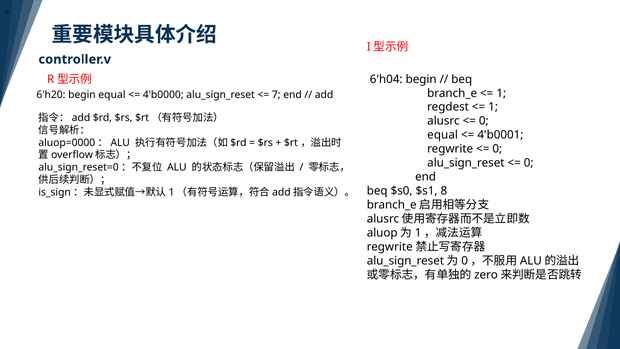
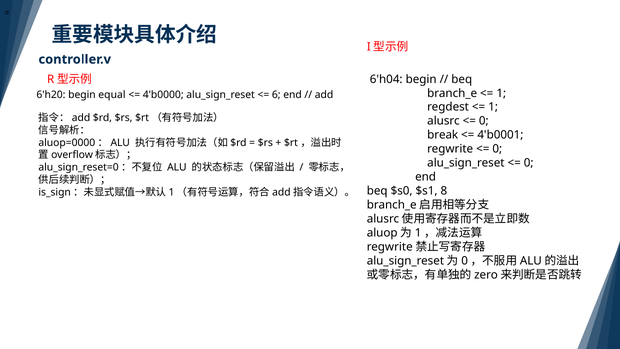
7: 7 -> 6
equal at (443, 135): equal -> break
